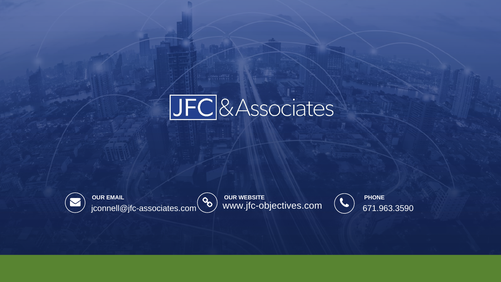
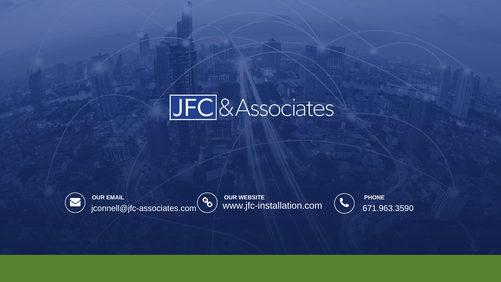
www.jfc-objectives.com: www.jfc-objectives.com -> www.jfc-installation.com
